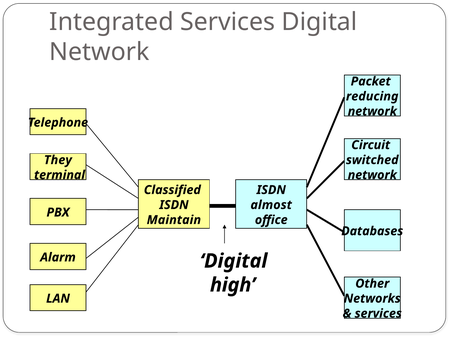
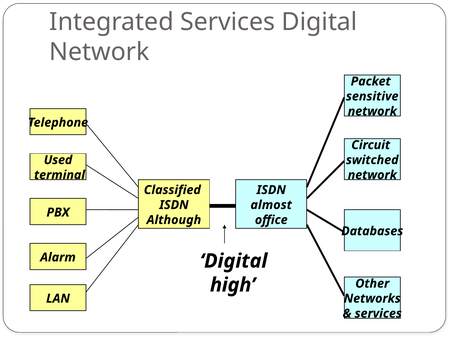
reducing: reducing -> sensitive
They: They -> Used
Maintain: Maintain -> Although
